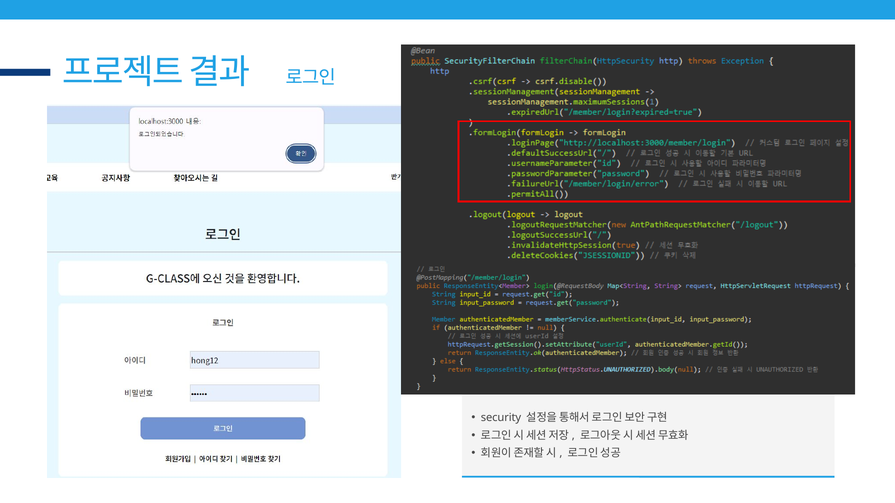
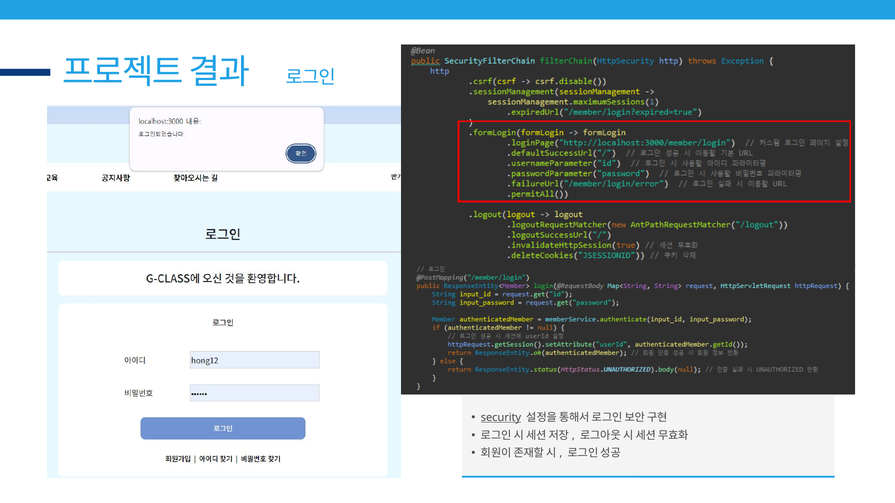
security underline: none -> present
